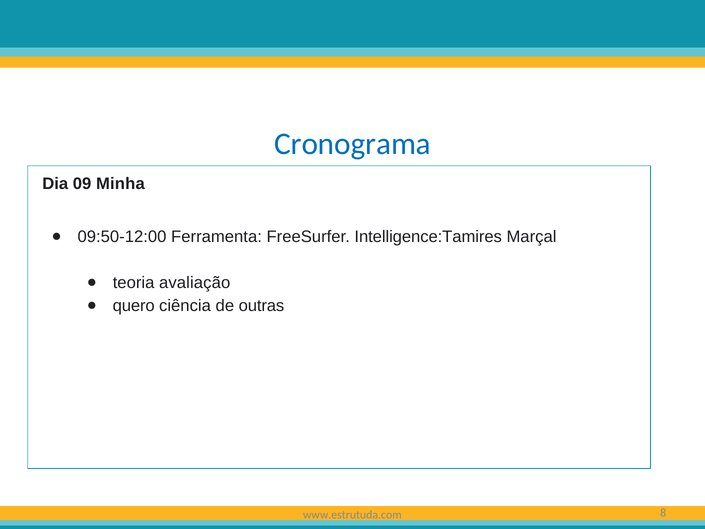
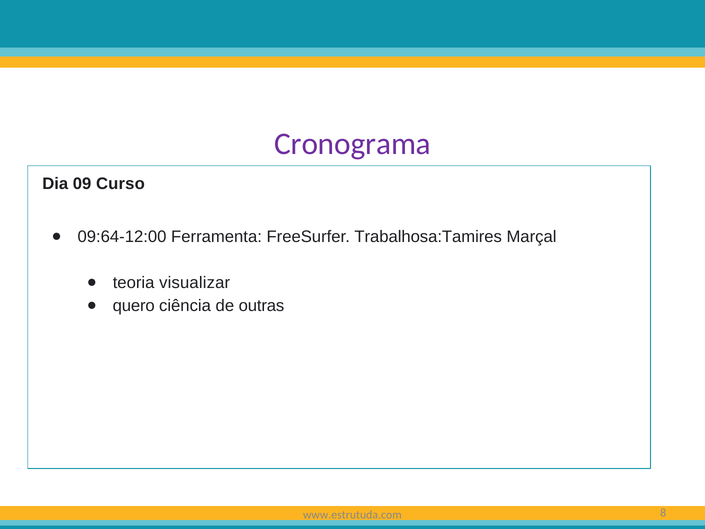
Cronograma colour: blue -> purple
Minha: Minha -> Curso
09:50-12:00: 09:50-12:00 -> 09:64-12:00
Intelligence:Tamires: Intelligence:Tamires -> Trabalhosa:Tamires
avaliação: avaliação -> visualizar
